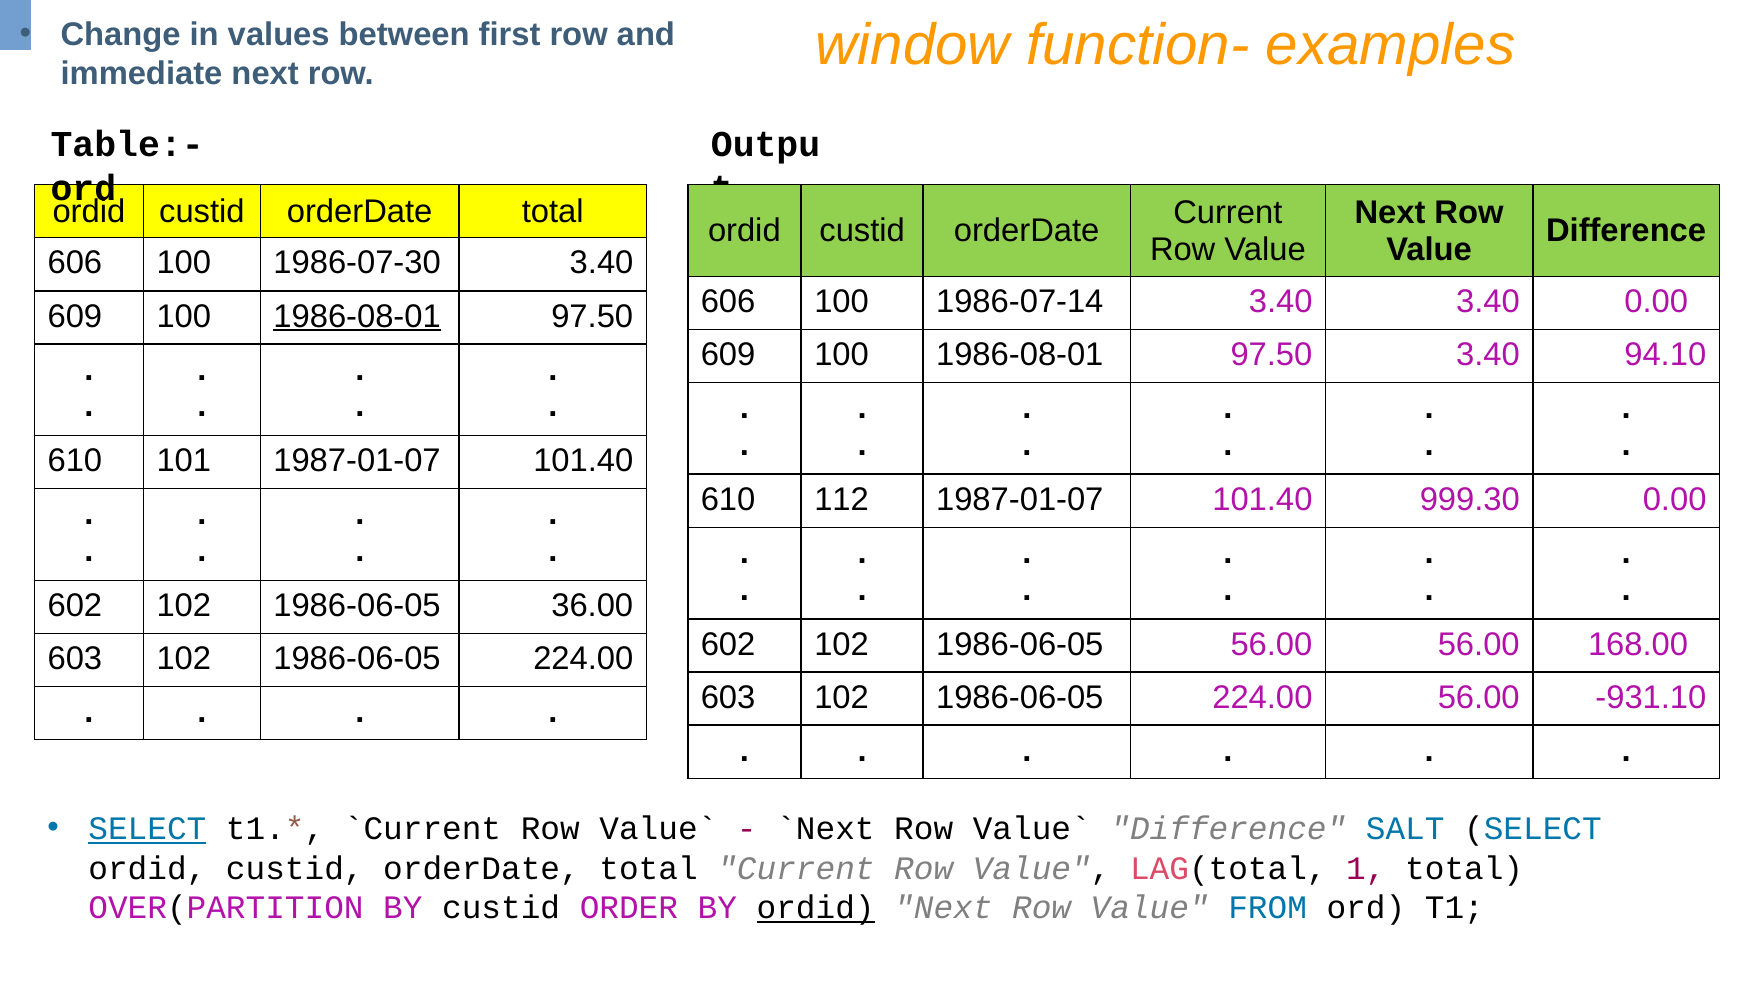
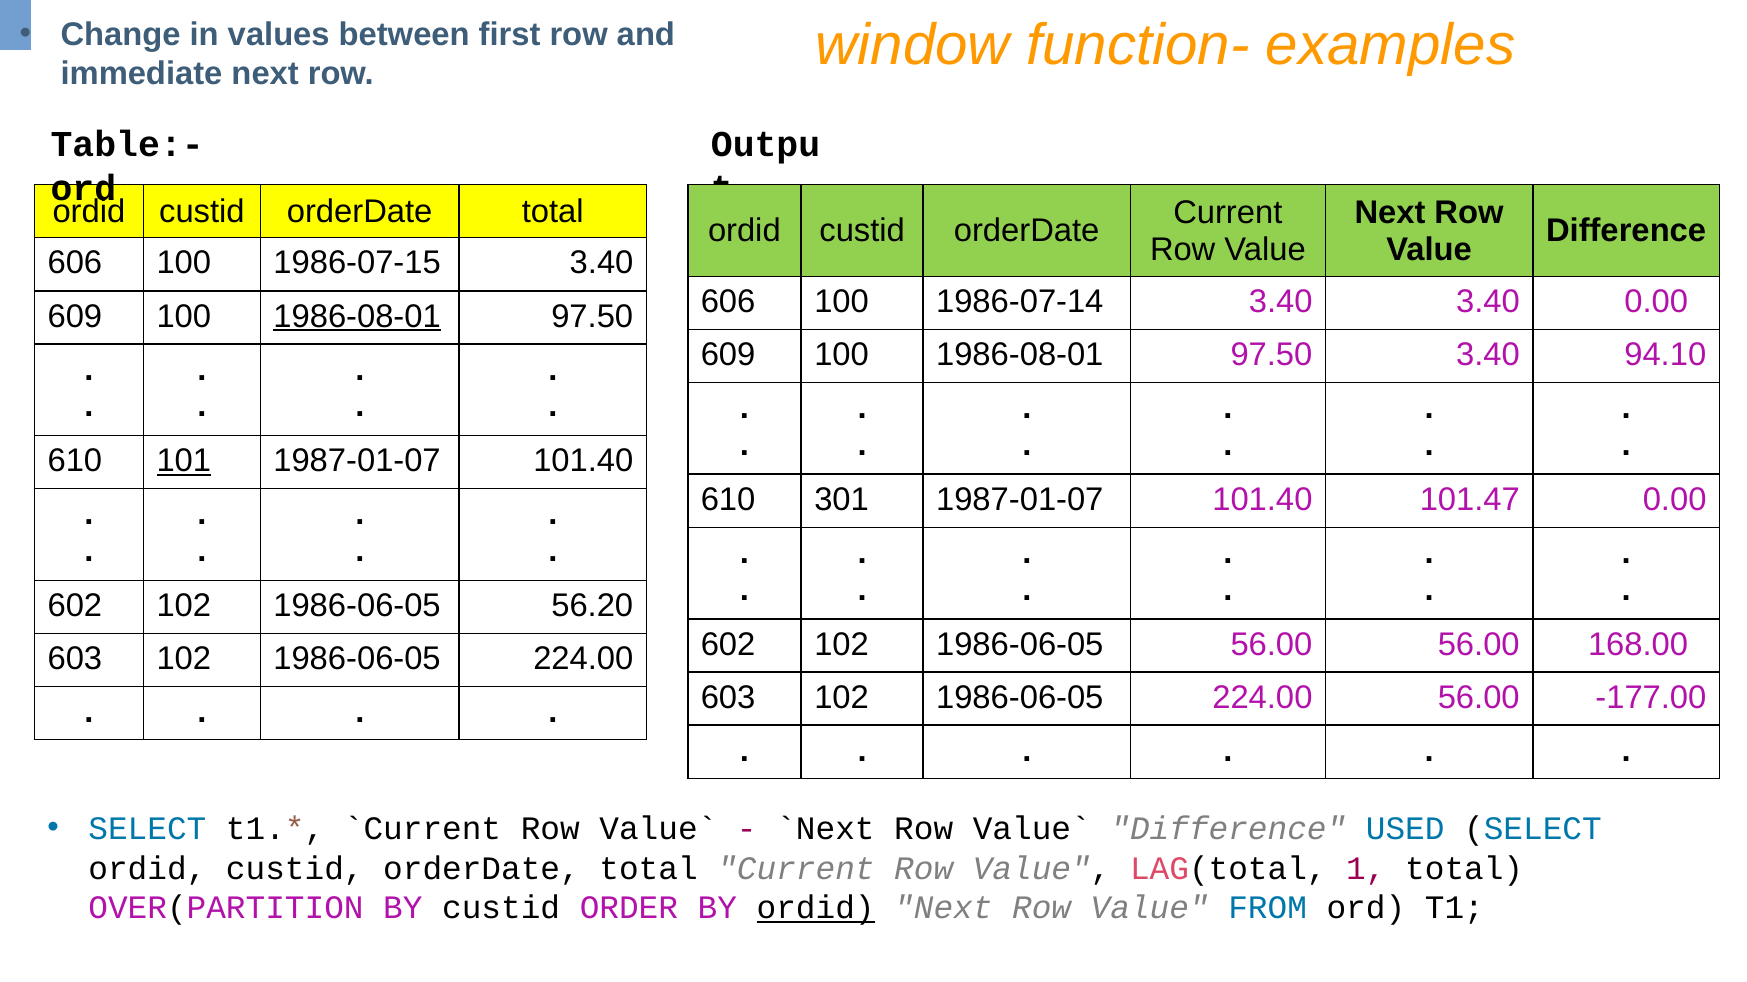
1986-07-30: 1986-07-30 -> 1986-07-15
101 underline: none -> present
112: 112 -> 301
999.30: 999.30 -> 101.47
36.00: 36.00 -> 56.20
-931.10: -931.10 -> -177.00
SELECT at (147, 829) underline: present -> none
SALT: SALT -> USED
